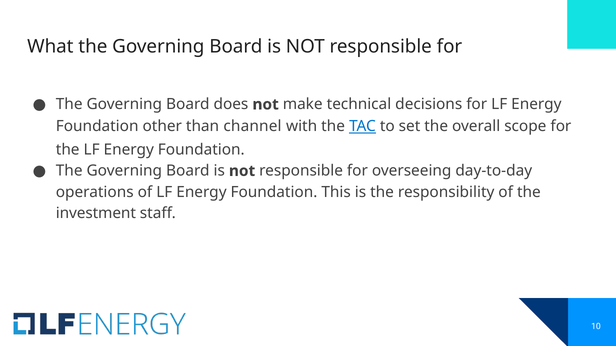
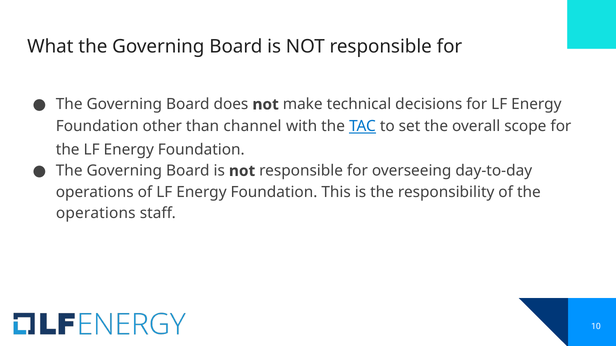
investment at (96, 214): investment -> operations
